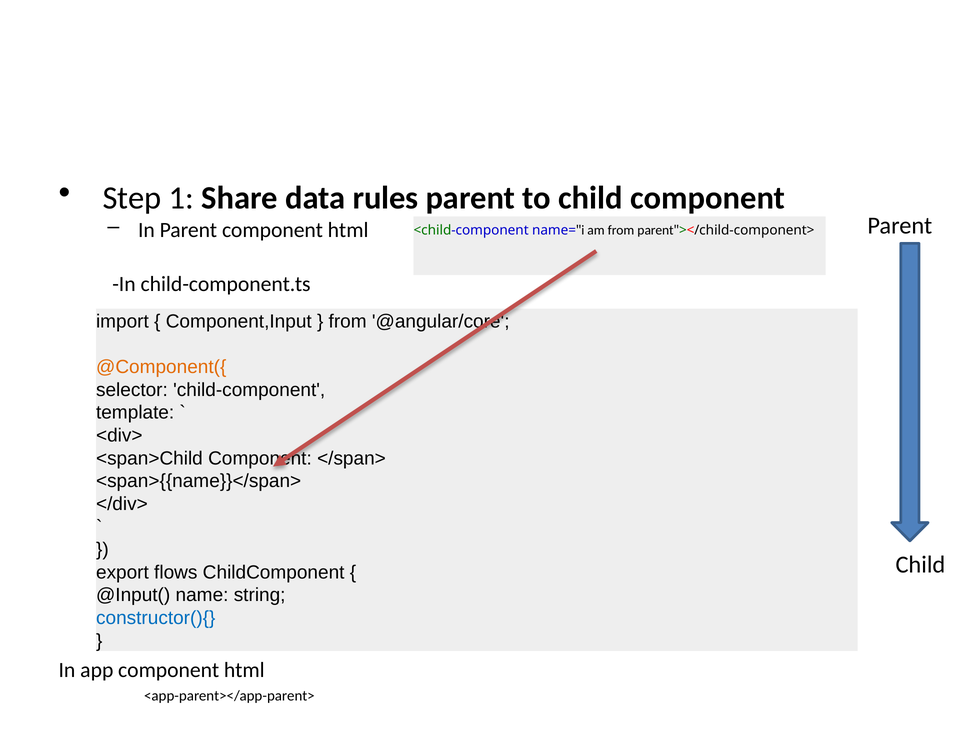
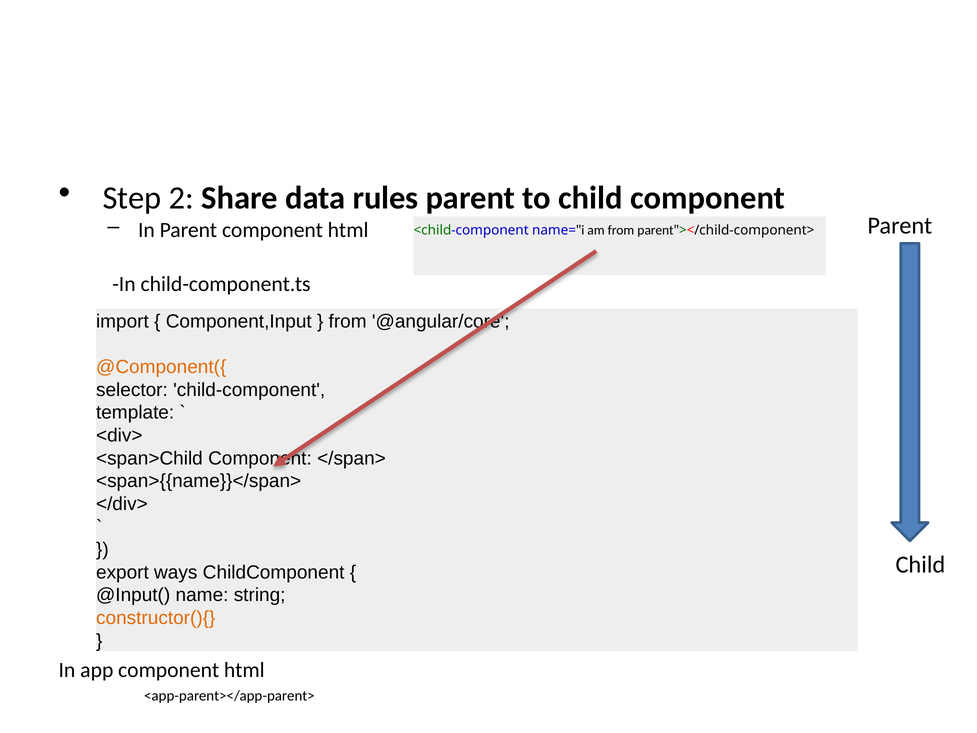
1: 1 -> 2
flows: flows -> ways
constructor(){ colour: blue -> orange
